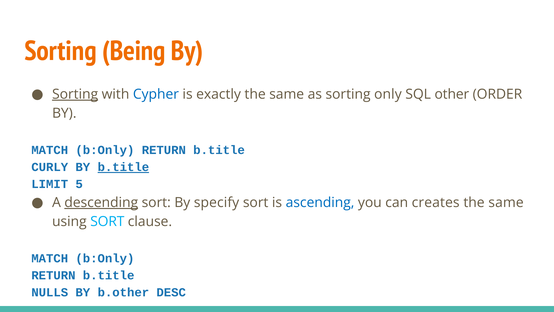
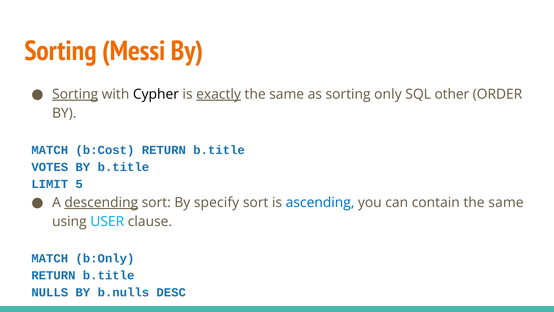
Being: Being -> Messi
Cypher colour: blue -> black
exactly underline: none -> present
b:Only at (105, 150): b:Only -> b:Cost
CURLY: CURLY -> VOTES
b.title at (123, 167) underline: present -> none
creates: creates -> contain
using SORT: SORT -> USER
b.other: b.other -> b.nulls
